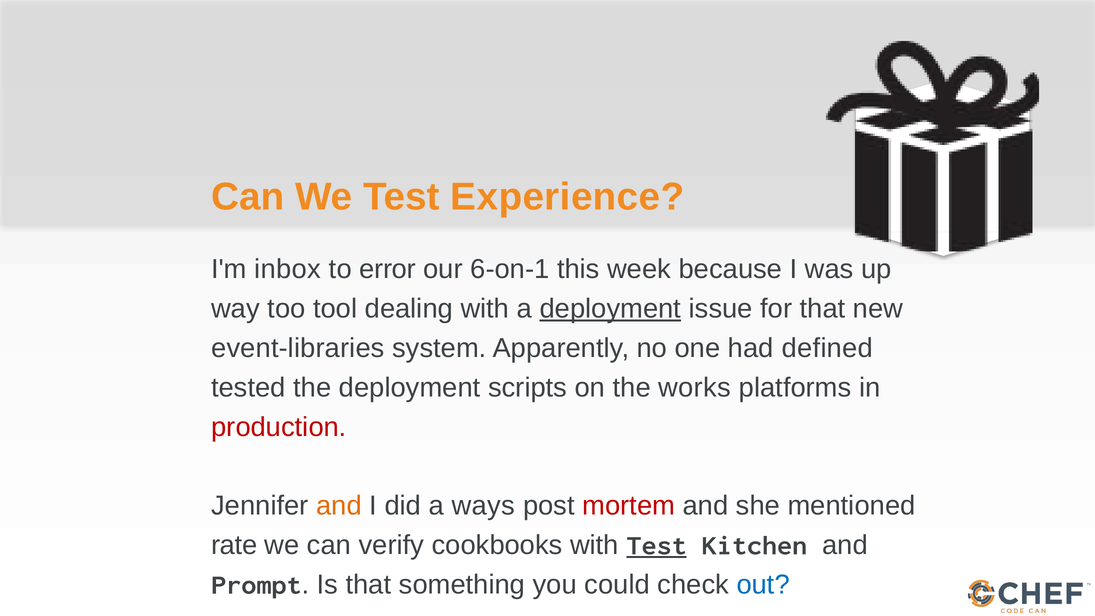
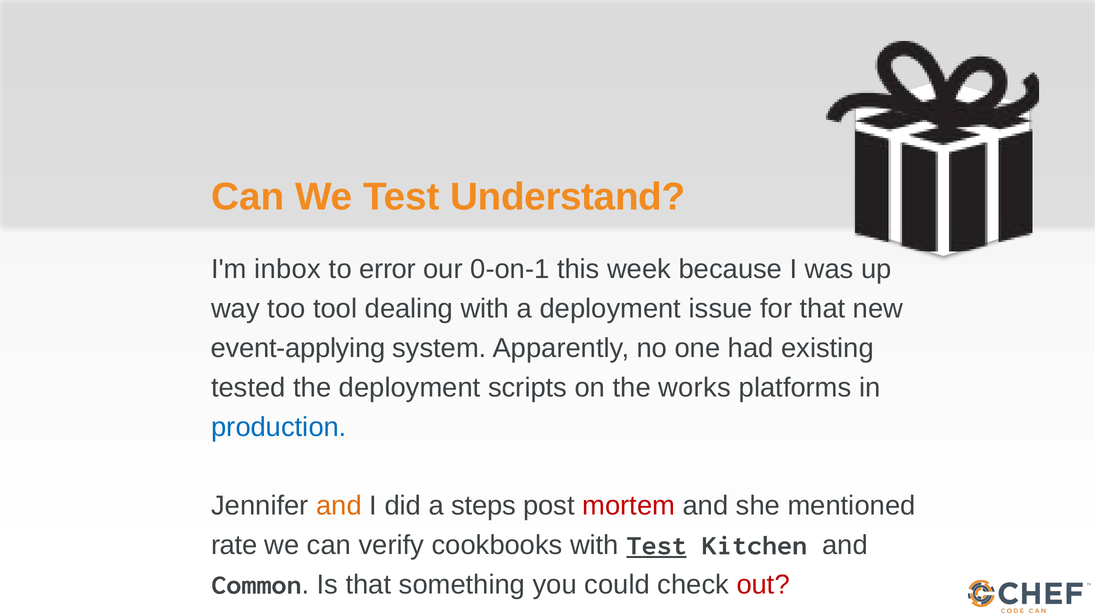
Experience: Experience -> Understand
6-on-1: 6-on-1 -> 0-on-1
deployment at (610, 309) underline: present -> none
event-libraries: event-libraries -> event-applying
defined: defined -> existing
production colour: red -> blue
ways: ways -> steps
Prompt: Prompt -> Common
out colour: blue -> red
